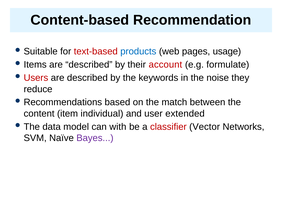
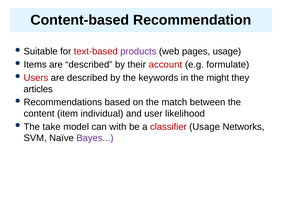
products colour: blue -> purple
noise: noise -> might
reduce: reduce -> articles
extended: extended -> likelihood
data: data -> take
classifier Vector: Vector -> Usage
